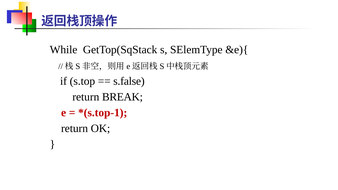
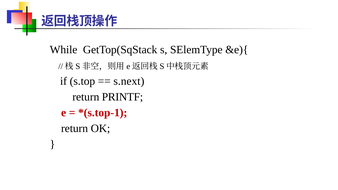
s.false: s.false -> s.next
BREAK: BREAK -> PRINTF
